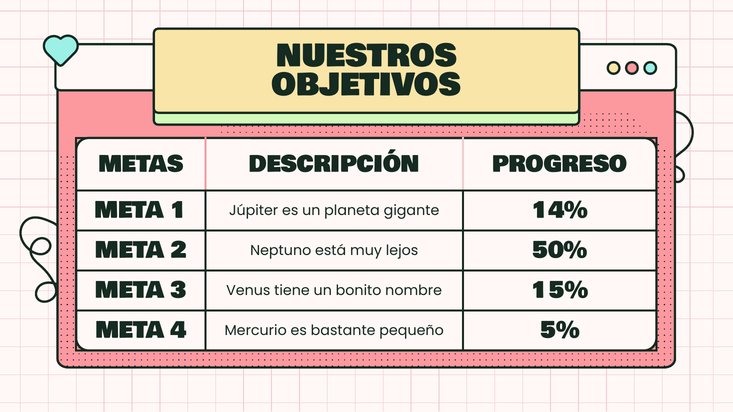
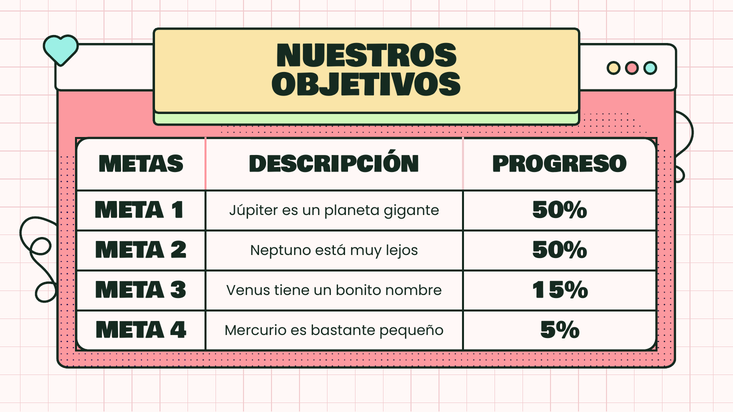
gigante 14%: 14% -> 50%
